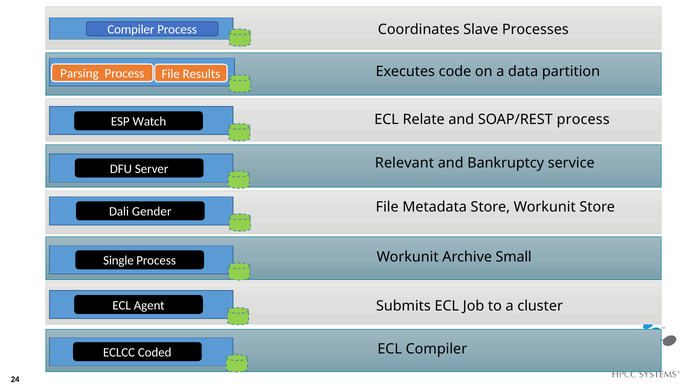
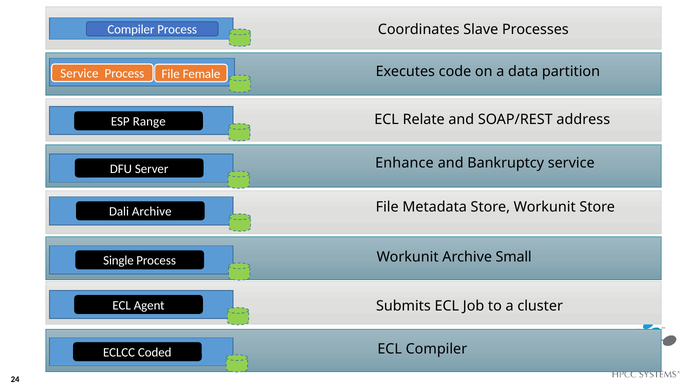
Parsing at (79, 74): Parsing -> Service
Results: Results -> Female
SOAP/REST process: process -> address
Watch: Watch -> Range
Relevant: Relevant -> Enhance
Dali Gender: Gender -> Archive
